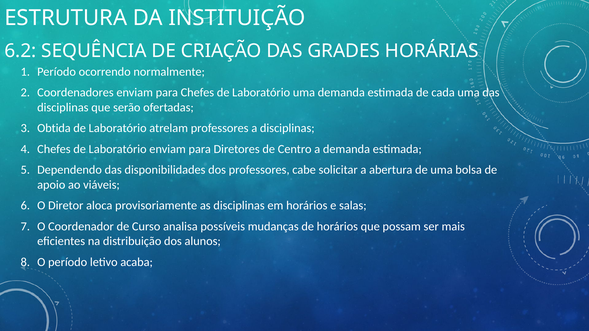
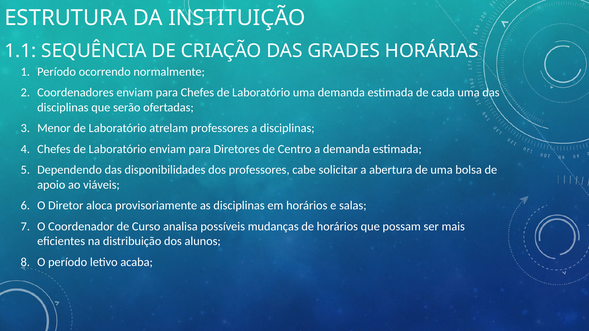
6.2: 6.2 -> 1.1
Obtida: Obtida -> Menor
